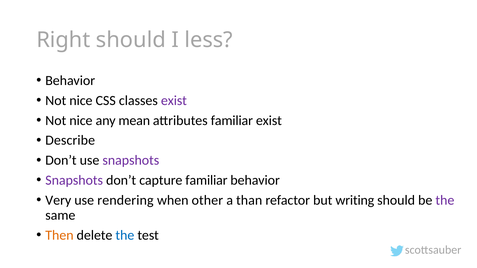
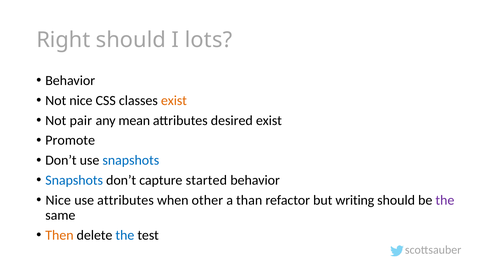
less: less -> lots
exist at (174, 101) colour: purple -> orange
nice at (81, 121): nice -> pair
attributes familiar: familiar -> desired
Describe: Describe -> Promote
snapshots at (131, 161) colour: purple -> blue
Snapshots at (74, 180) colour: purple -> blue
capture familiar: familiar -> started
Very at (58, 200): Very -> Nice
use rendering: rendering -> attributes
